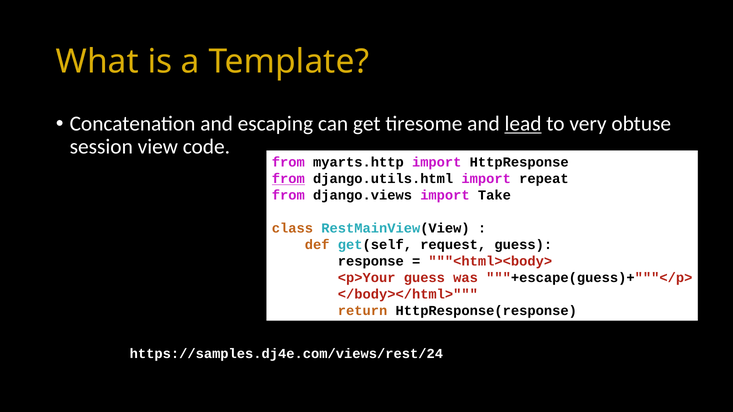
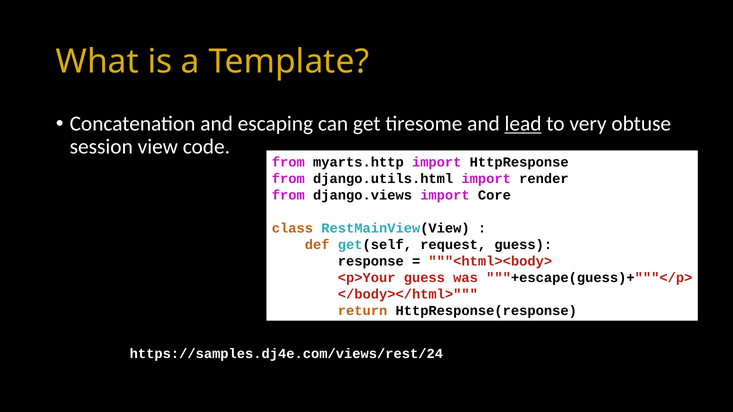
from at (288, 179) underline: present -> none
repeat: repeat -> render
Take: Take -> Core
